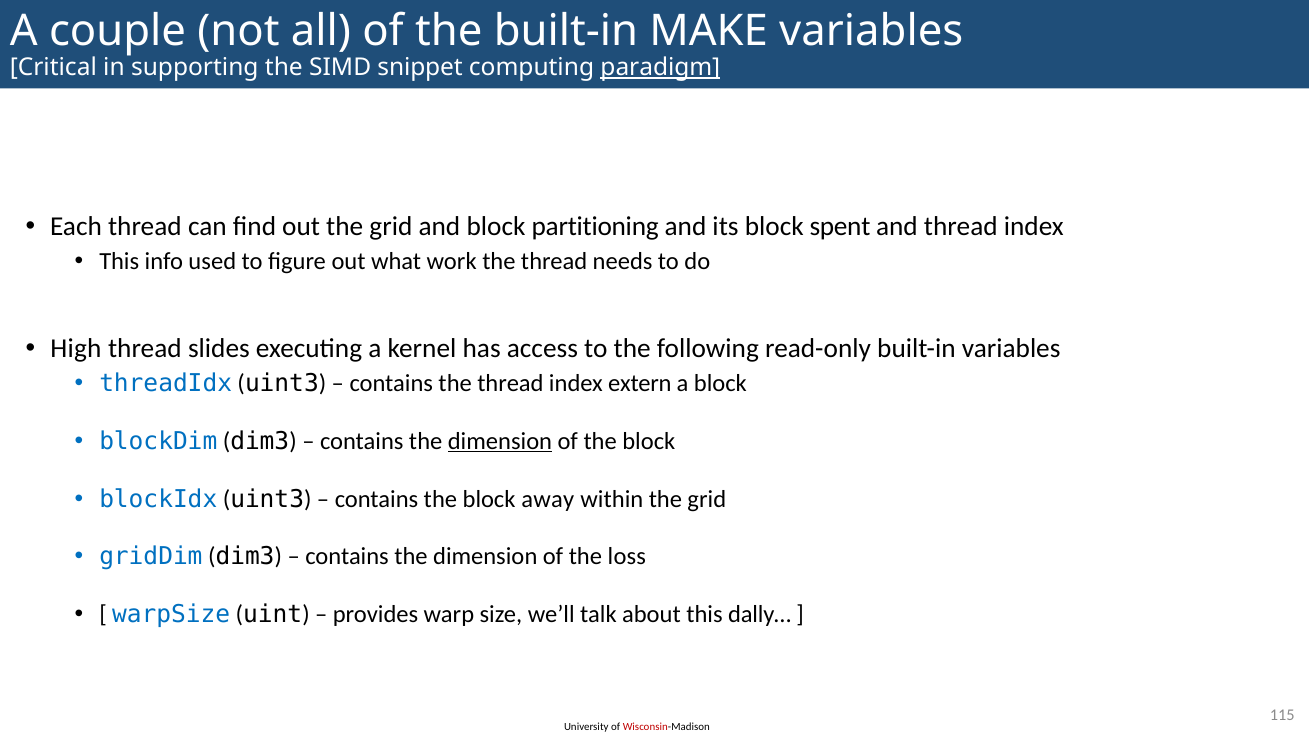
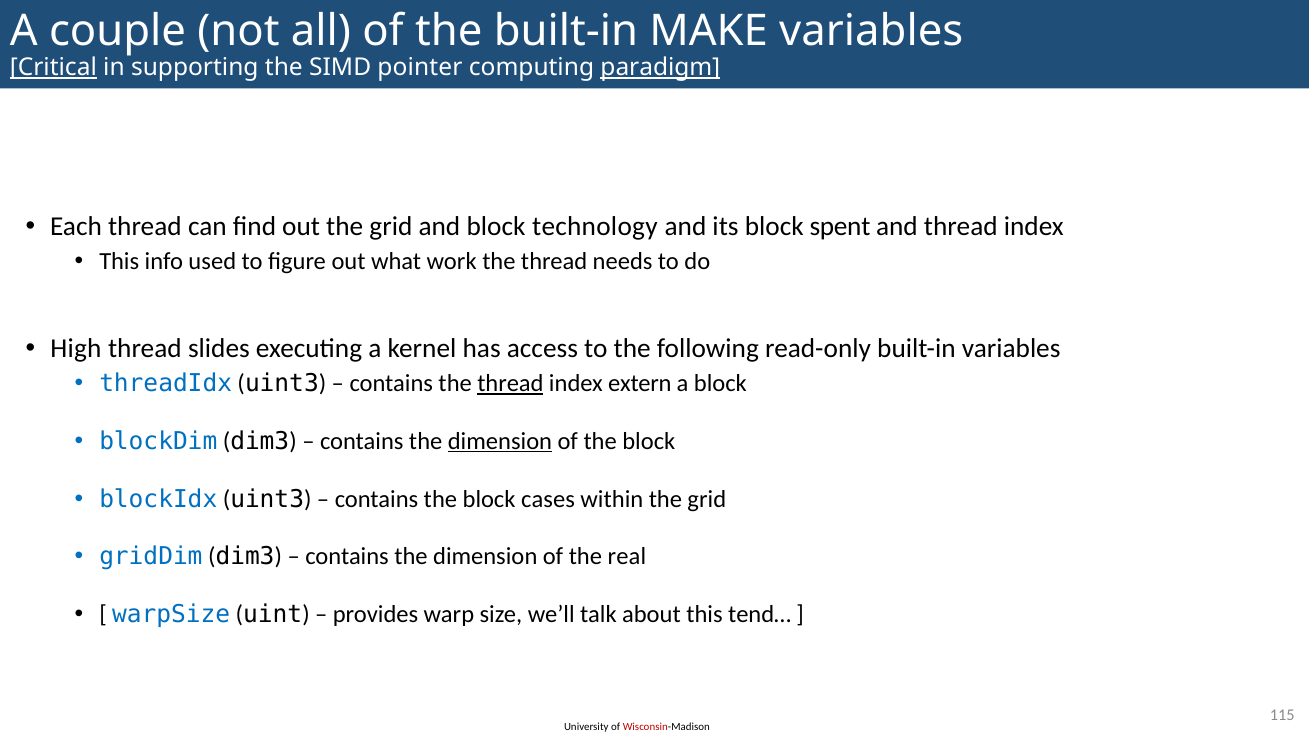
Critical underline: none -> present
snippet: snippet -> pointer
partitioning: partitioning -> technology
thread at (510, 384) underline: none -> present
away: away -> cases
loss: loss -> real
dally…: dally… -> tend…
